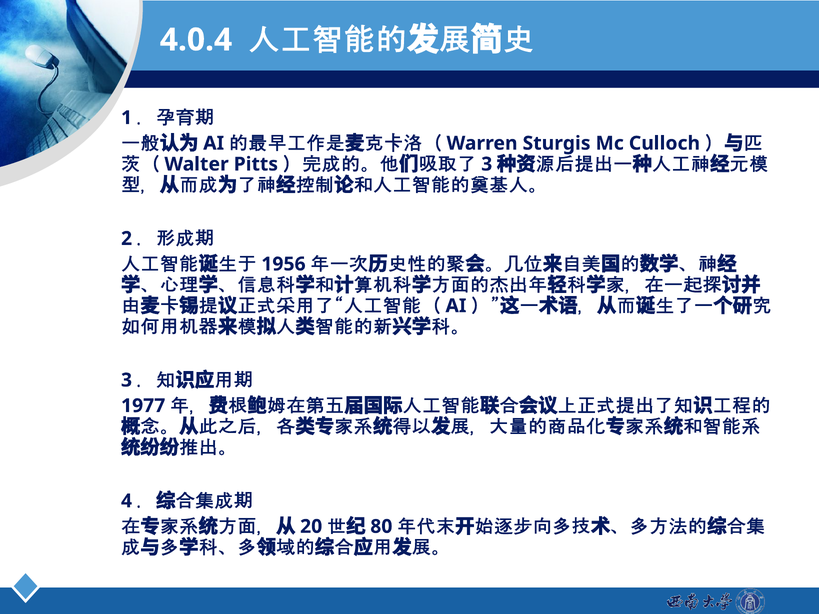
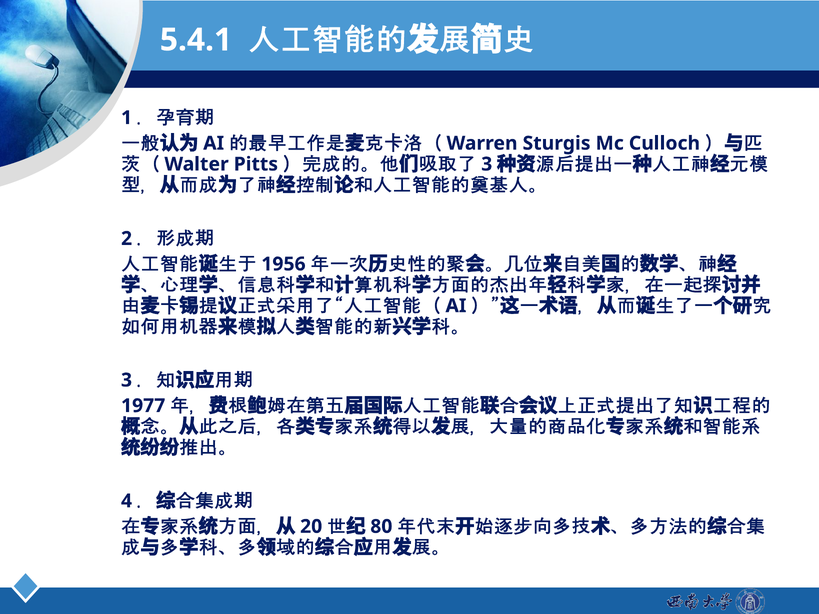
4.0.4: 4.0.4 -> 5.4.1
